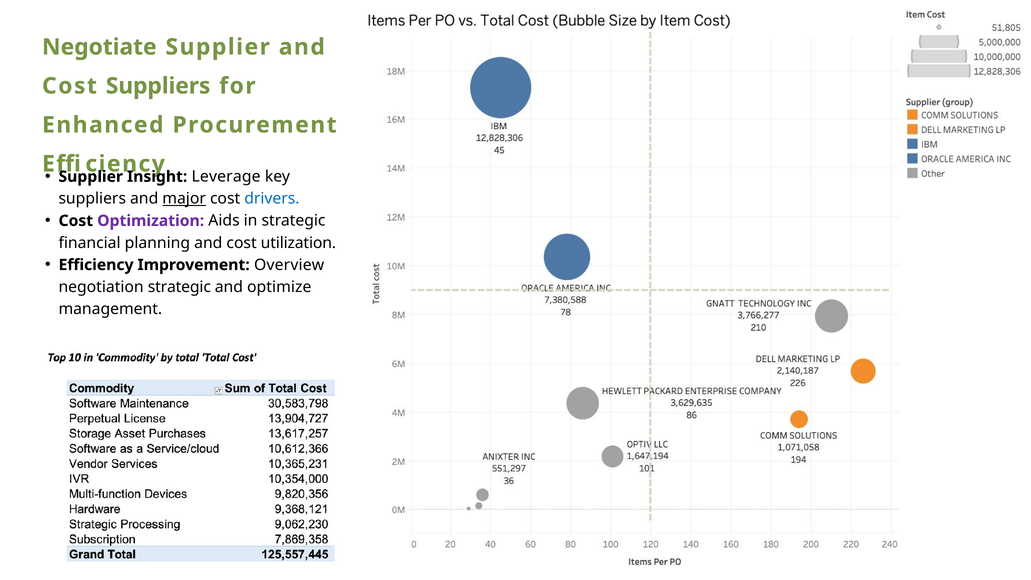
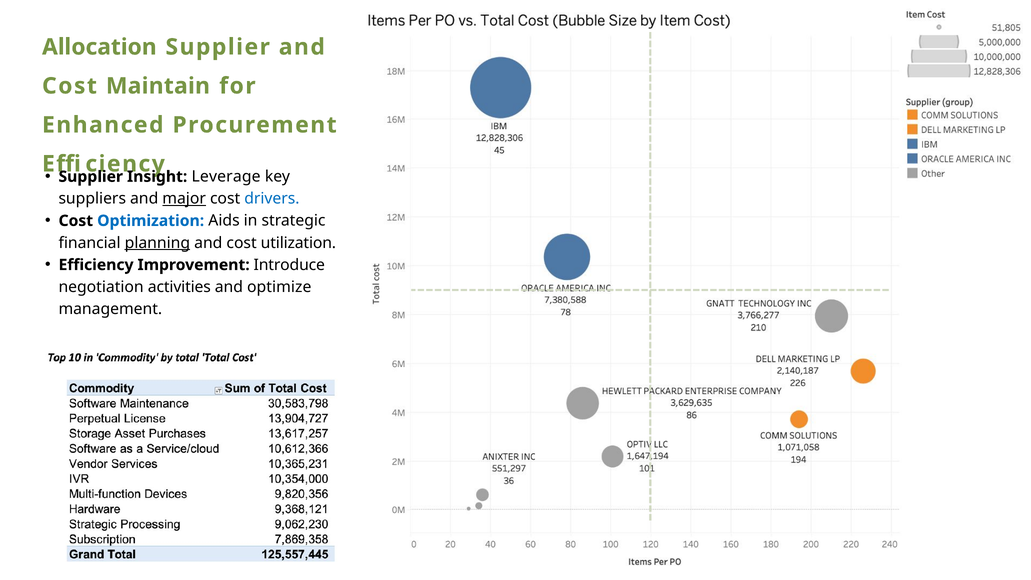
Negotiate: Negotiate -> Allocation
Cost Suppliers: Suppliers -> Maintain
Optimization colour: purple -> blue
planning underline: none -> present
Overview: Overview -> Introduce
negotiation strategic: strategic -> activities
